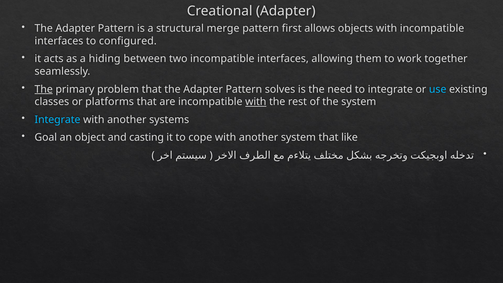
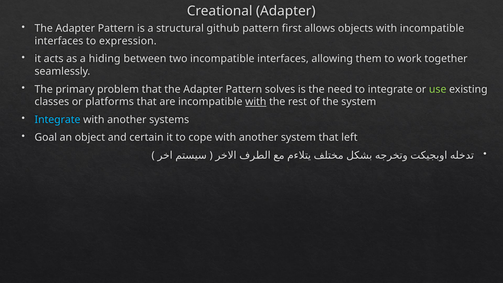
merge: merge -> github
configured: configured -> expression
The at (44, 89) underline: present -> none
use colour: light blue -> light green
casting: casting -> certain
like: like -> left
